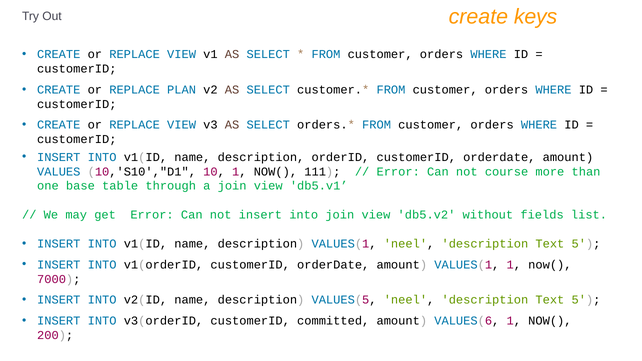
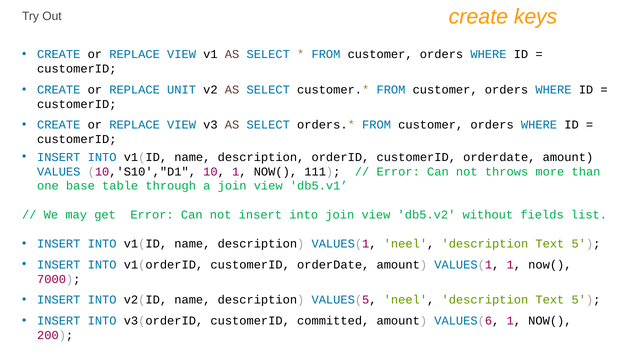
PLAN: PLAN -> UNIT
course: course -> throws
